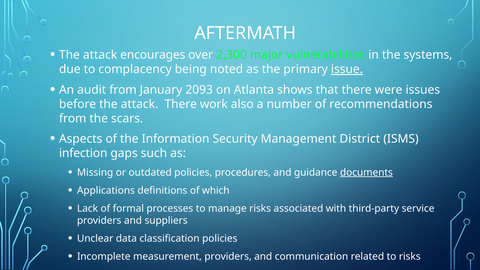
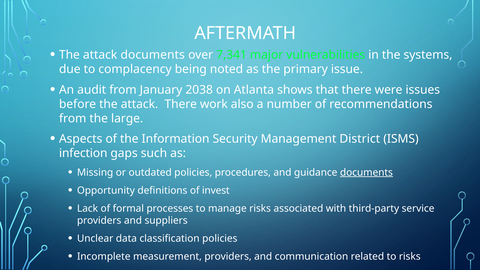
attack encourages: encourages -> documents
2,300: 2,300 -> 7,341
issue underline: present -> none
2093: 2093 -> 2038
scars: scars -> large
Applications: Applications -> Opportunity
which: which -> invest
